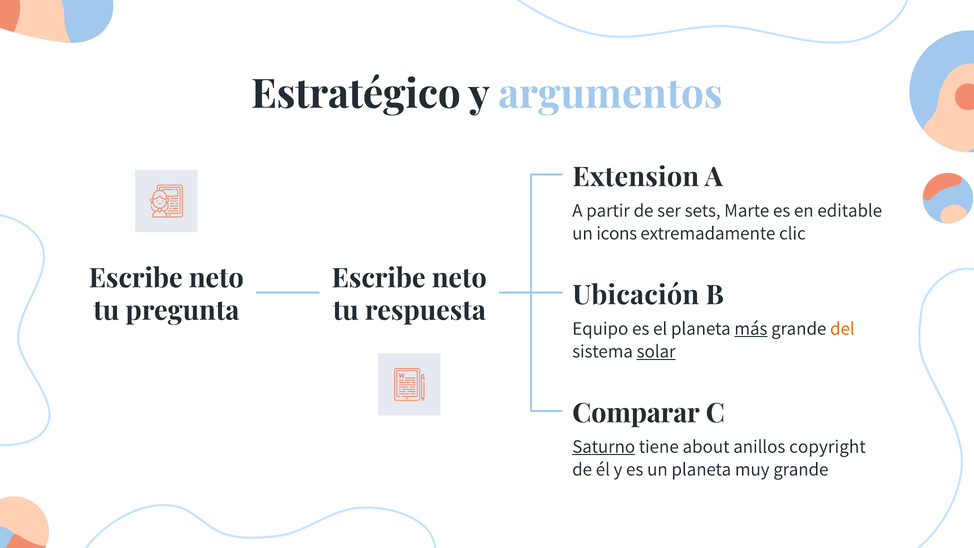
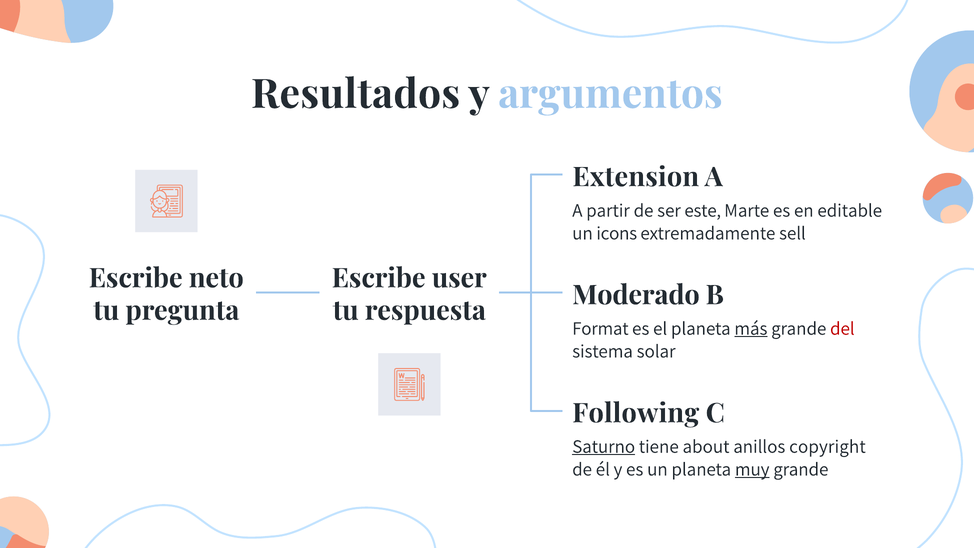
Estratégico: Estratégico -> Resultados
sets: sets -> este
clic: clic -> sell
neto at (459, 278): neto -> user
Ubicación: Ubicación -> Moderado
Equipo: Equipo -> Format
del colour: orange -> red
solar underline: present -> none
Comparar: Comparar -> Following
muy underline: none -> present
